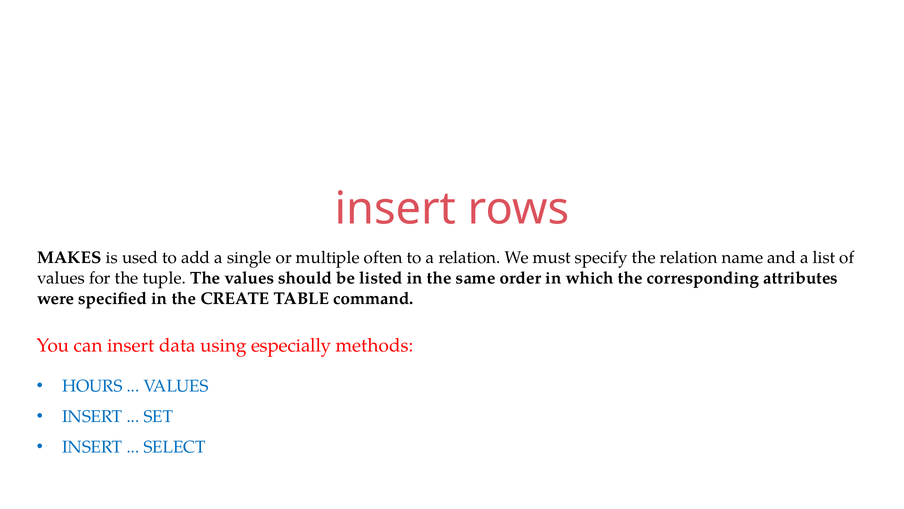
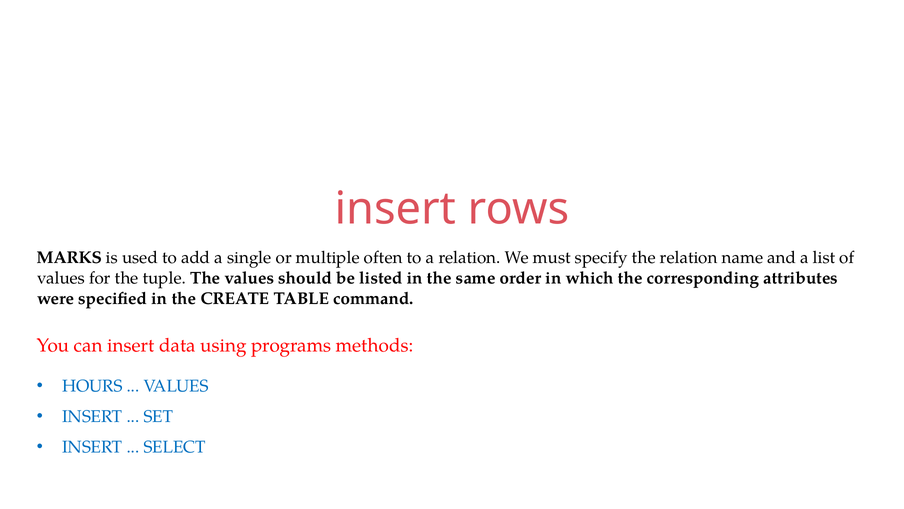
MAKES: MAKES -> MARKS
especially: especially -> programs
